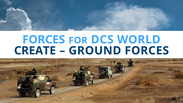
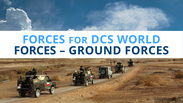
CREATE at (35, 51): CREATE -> FORCES
